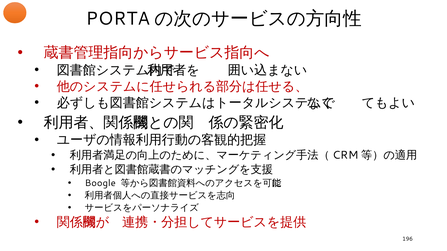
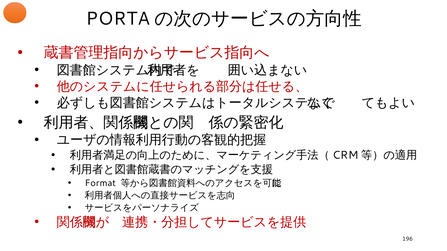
Boogle: Boogle -> Format
